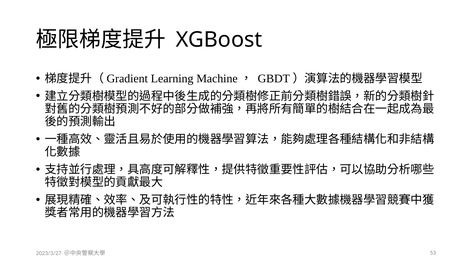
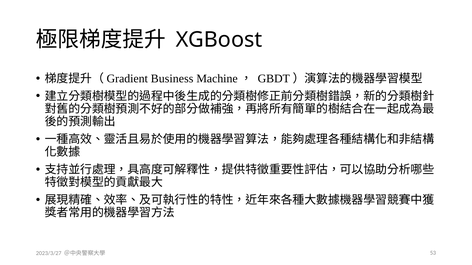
Learning: Learning -> Business
